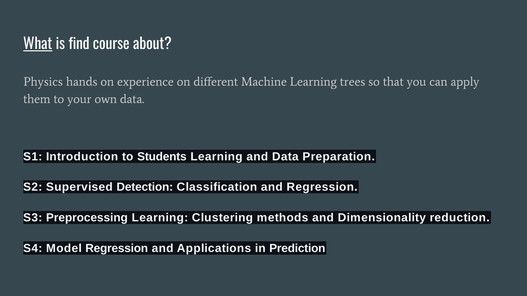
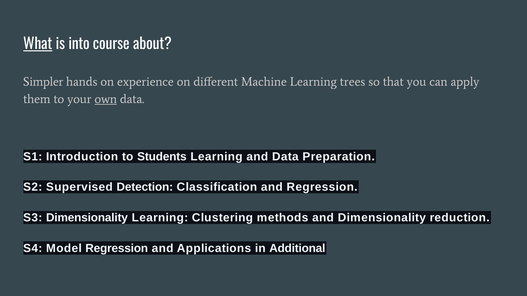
find: find -> into
Physics: Physics -> Simpler
own underline: none -> present
S3 Preprocessing: Preprocessing -> Dimensionality
Prediction: Prediction -> Additional
